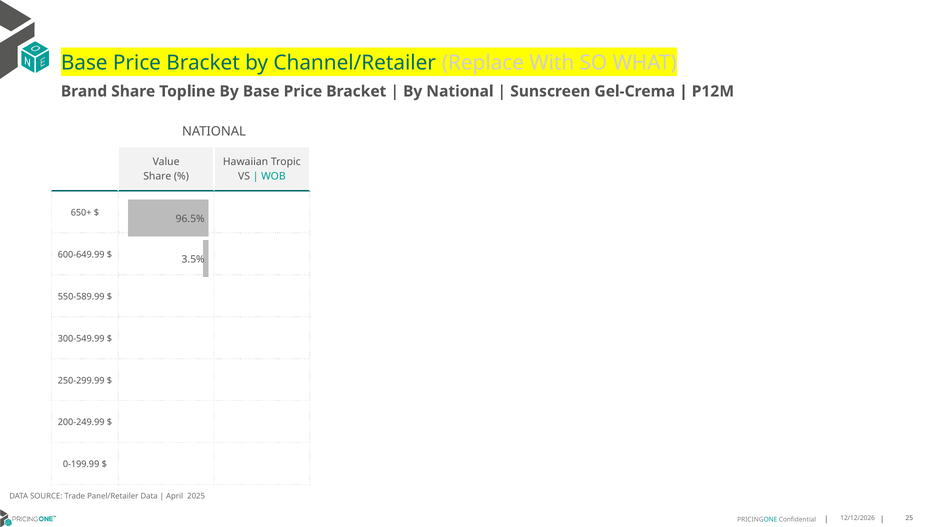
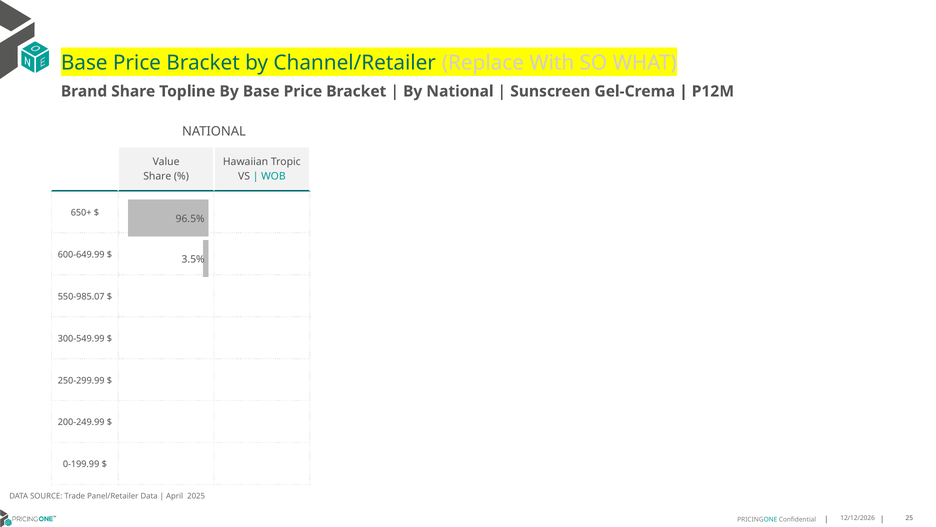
550-589.99: 550-589.99 -> 550-985.07
